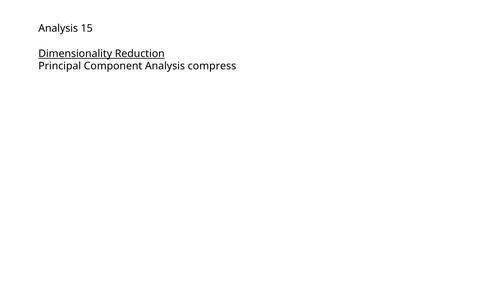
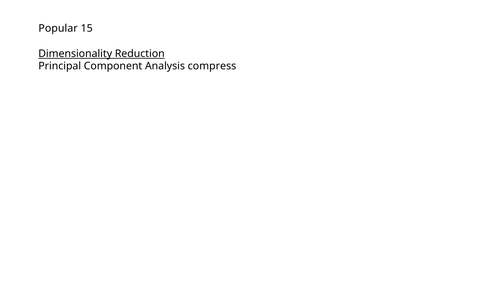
Analysis at (58, 28): Analysis -> Popular
